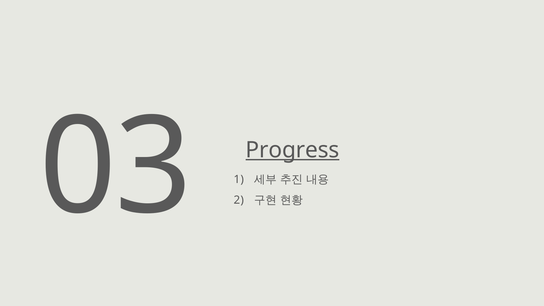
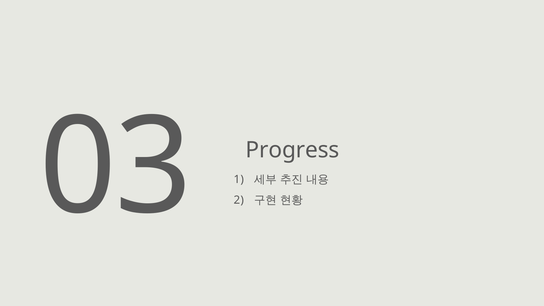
Progress underline: present -> none
